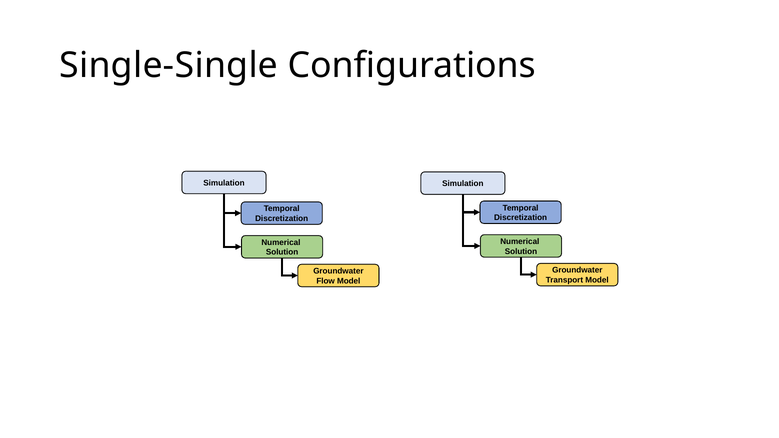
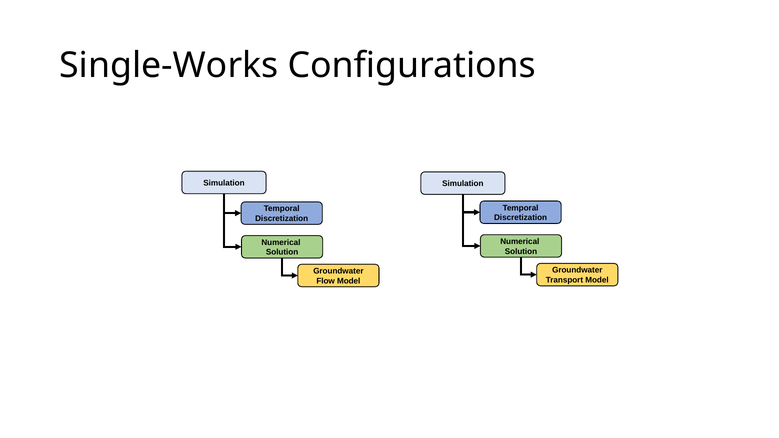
Single-Single: Single-Single -> Single-Works
